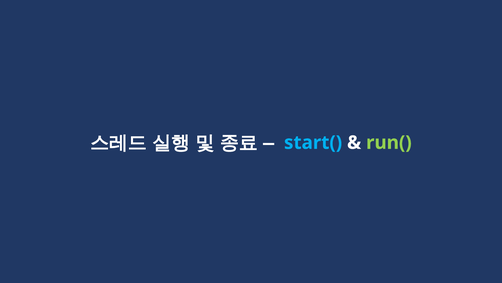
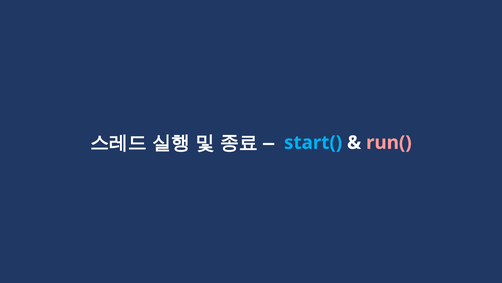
run( colour: light green -> pink
